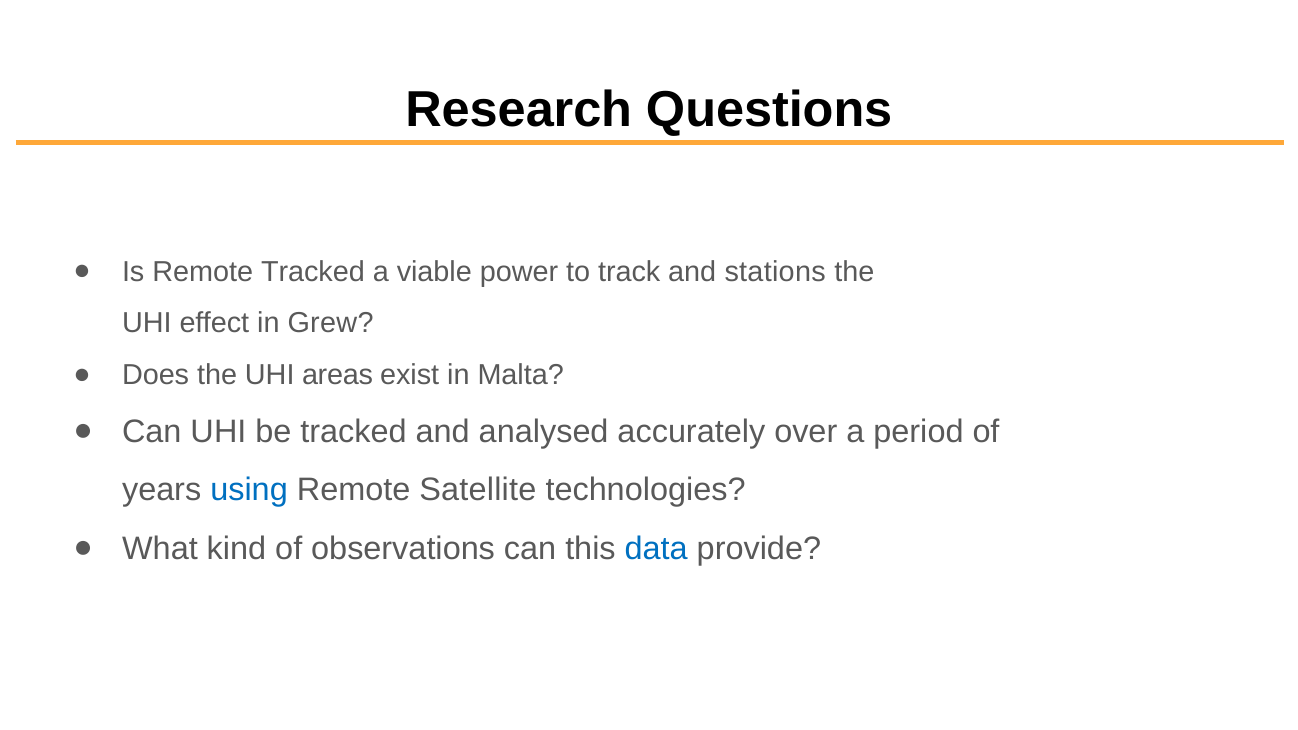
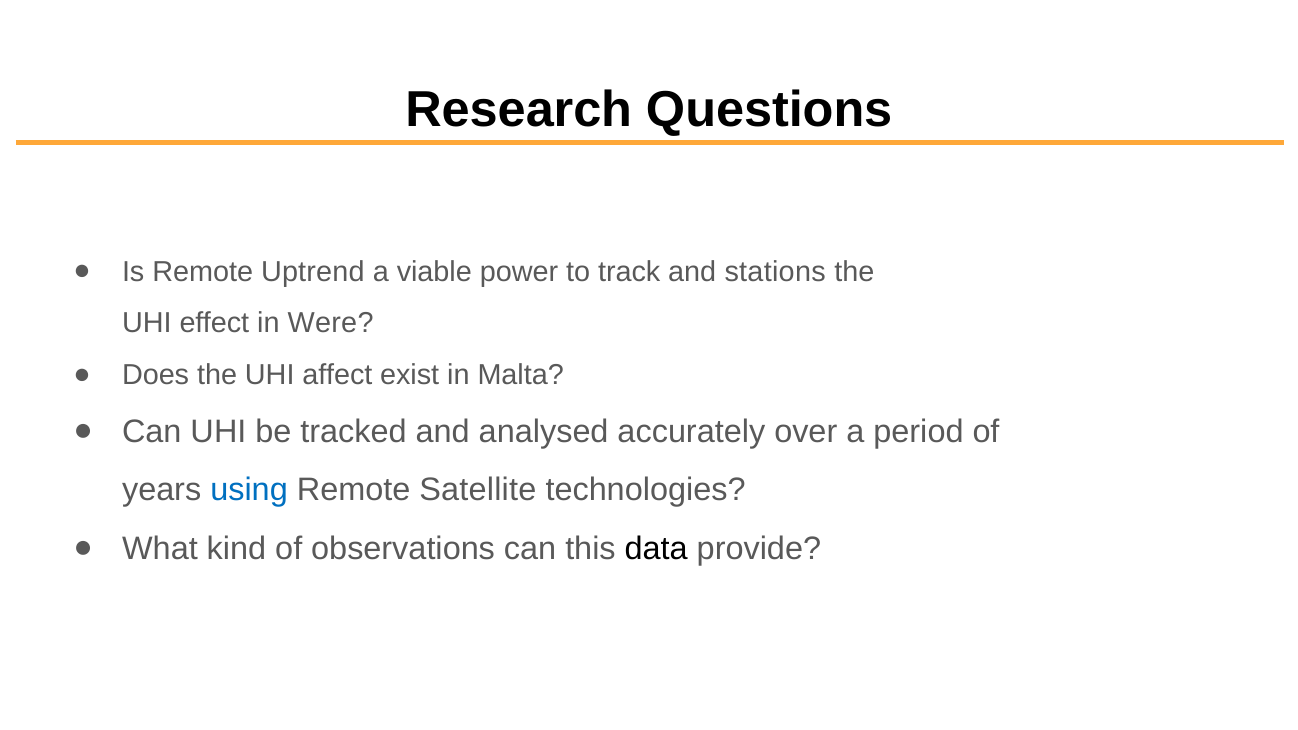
Remote Tracked: Tracked -> Uptrend
Grew: Grew -> Were
areas: areas -> affect
data colour: blue -> black
